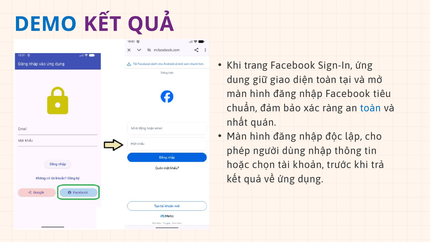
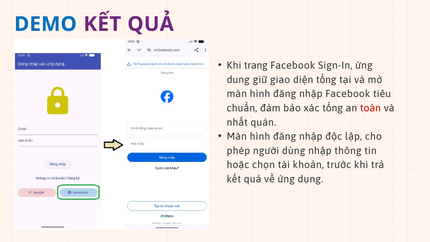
diện toàn: toàn -> tổng
xác ràng: ràng -> tổng
toàn at (370, 108) colour: blue -> red
